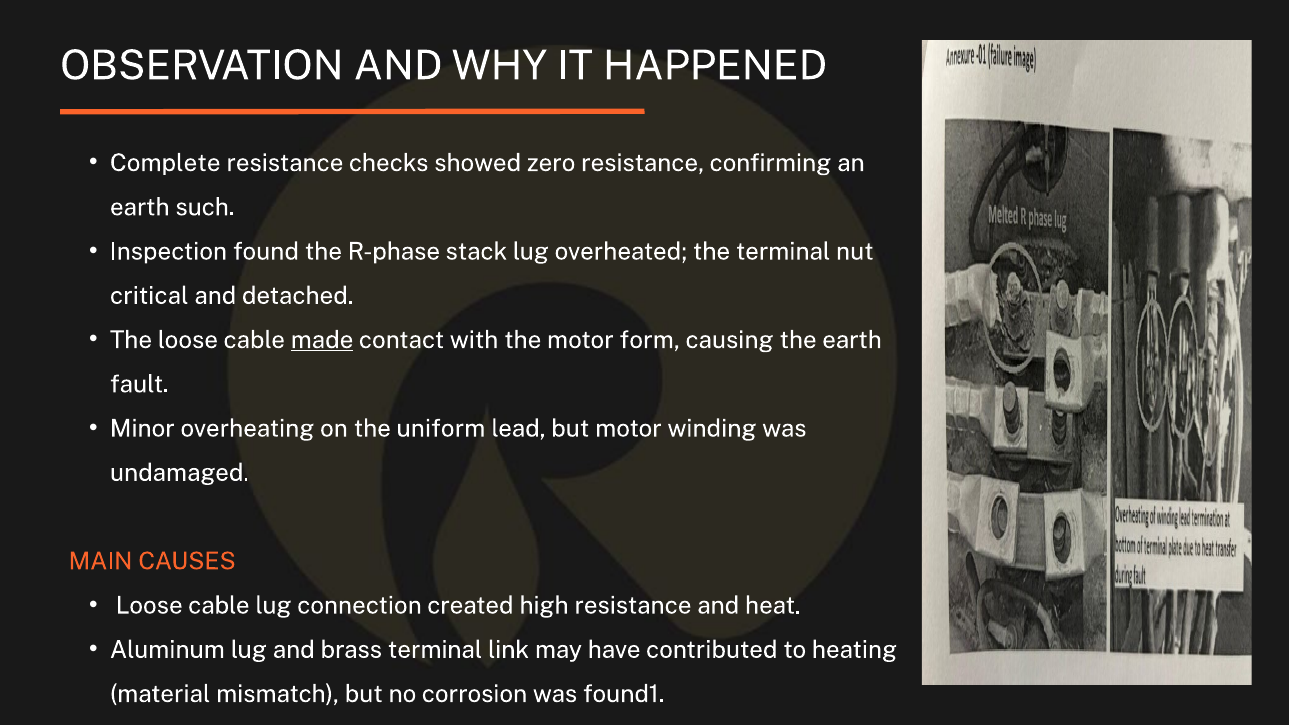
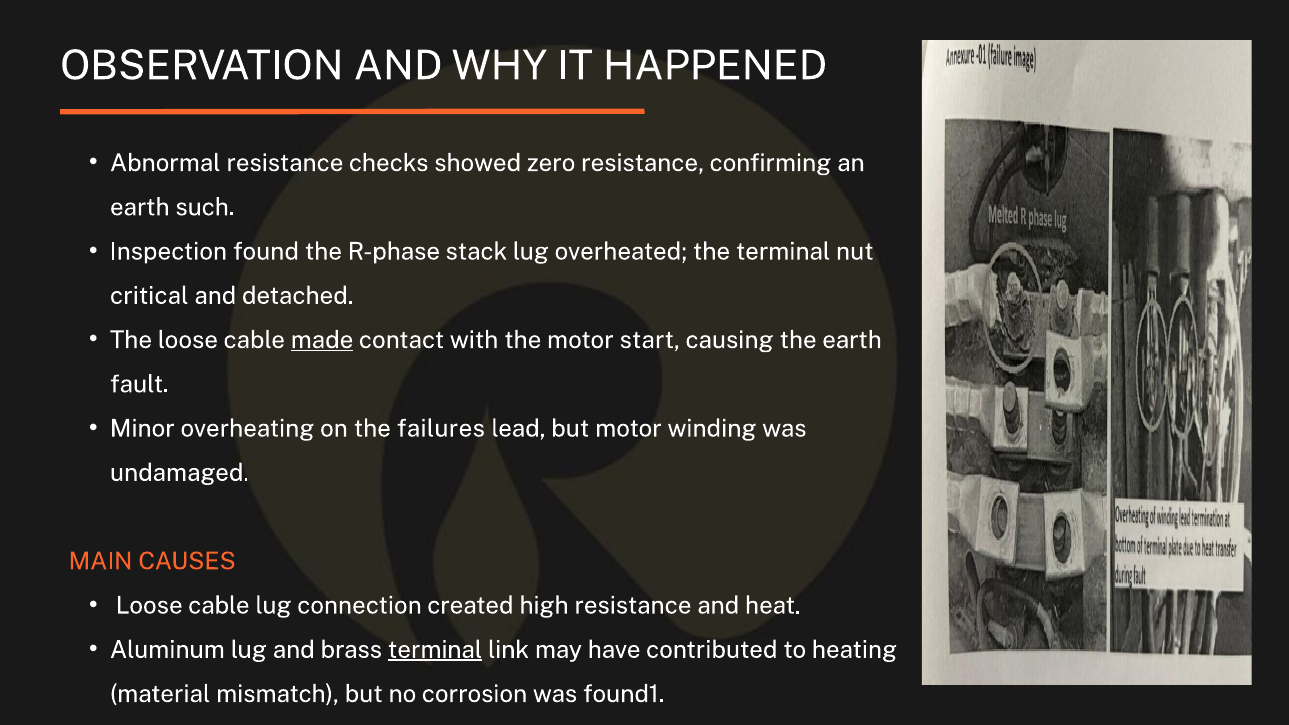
Complete: Complete -> Abnormal
form: form -> start
uniform: uniform -> failures
terminal at (435, 650) underline: none -> present
